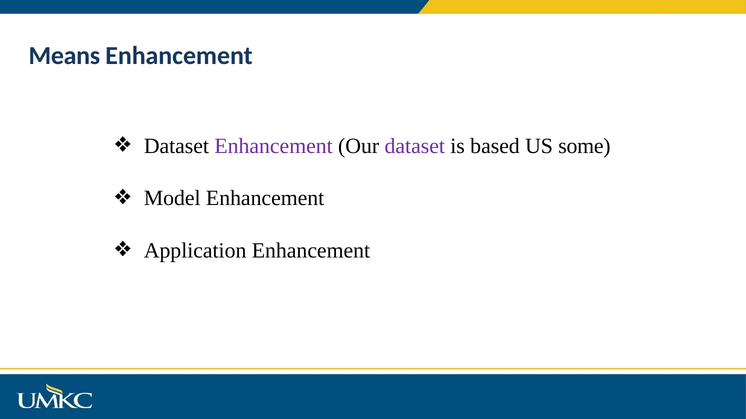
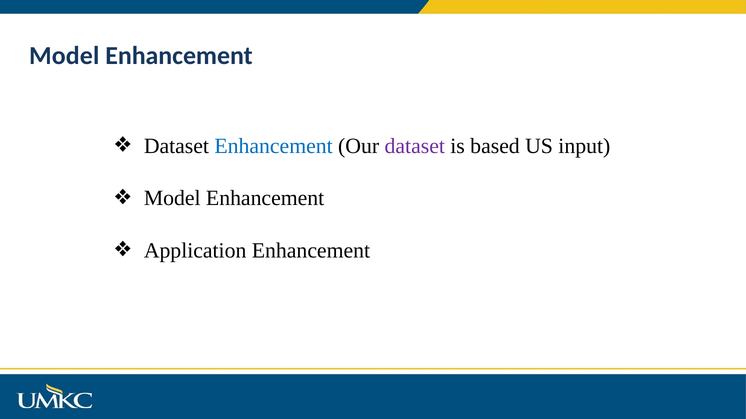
Means at (64, 56): Means -> Model
Enhancement at (274, 146) colour: purple -> blue
some: some -> input
